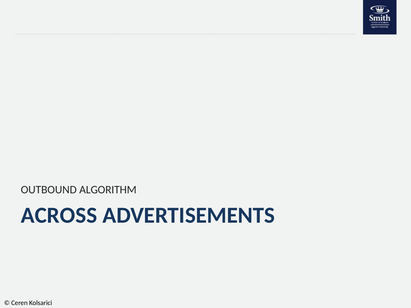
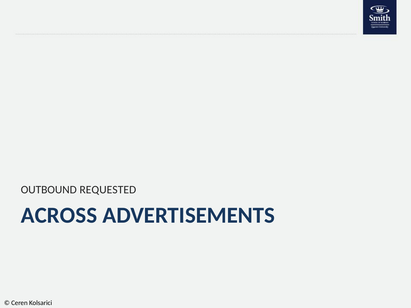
ALGORITHM: ALGORITHM -> REQUESTED
